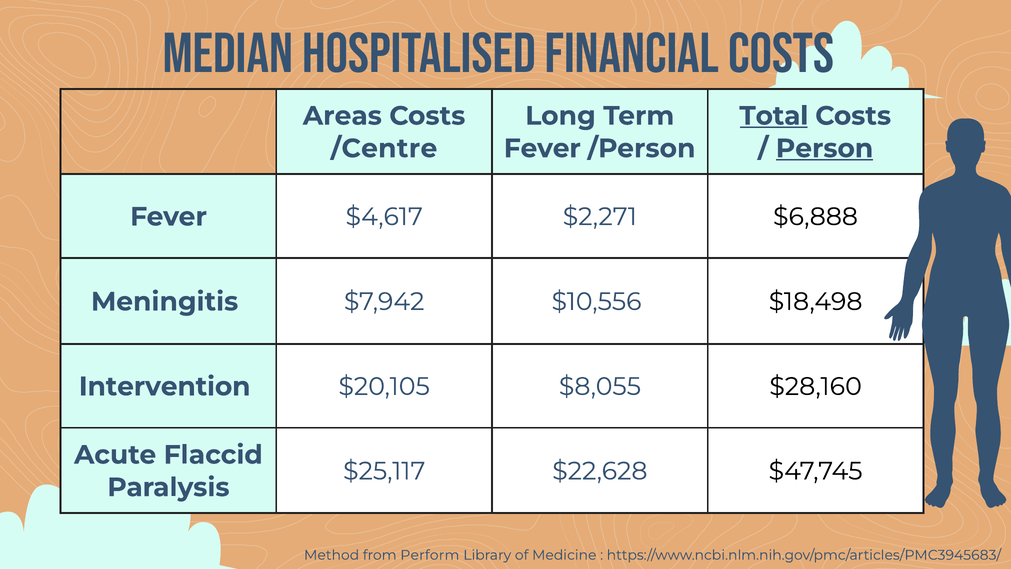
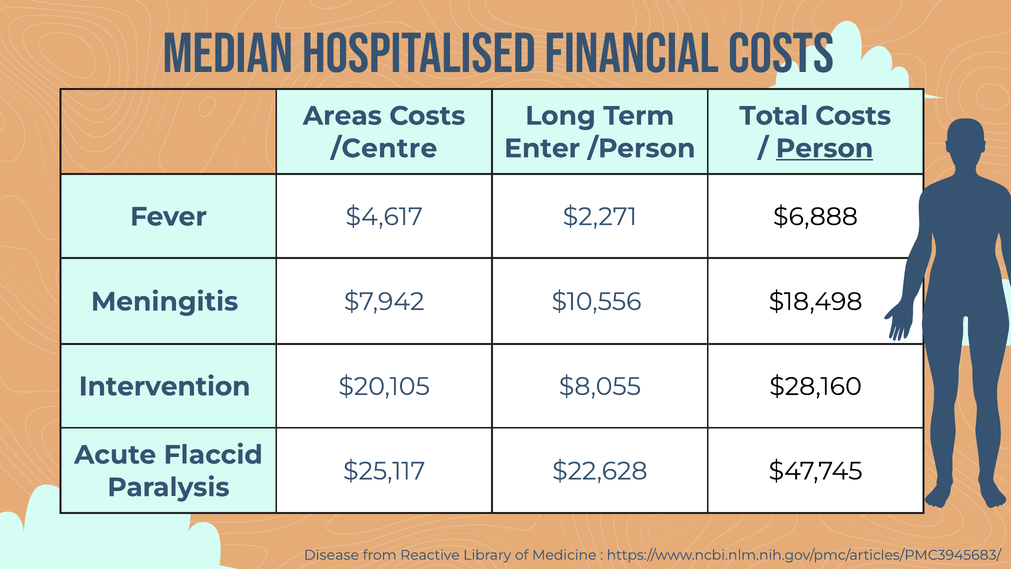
Total underline: present -> none
Fever at (542, 148): Fever -> Enter
Method: Method -> Disease
Perform: Perform -> Reactive
